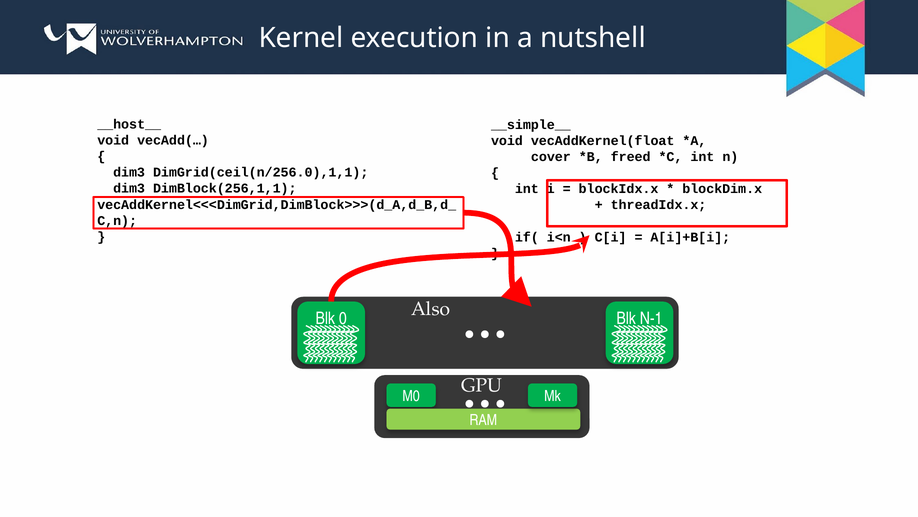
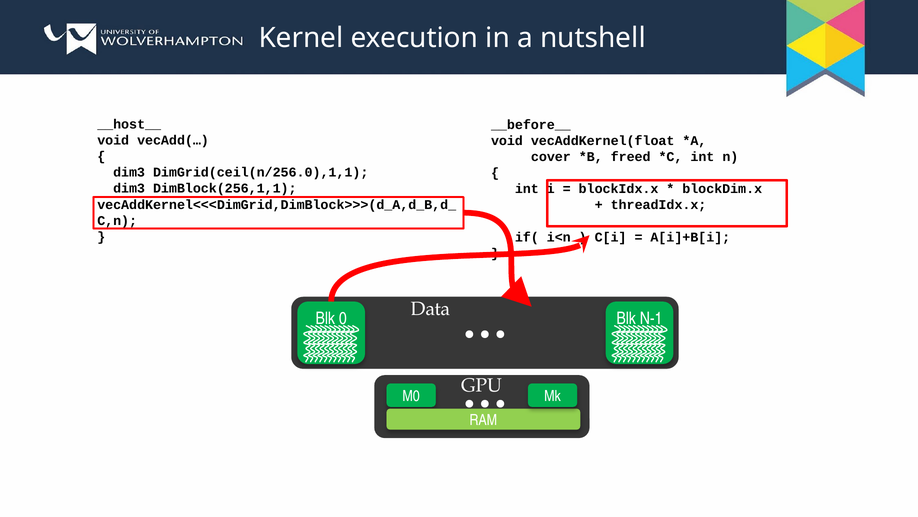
__simple__: __simple__ -> __before__
Also: Also -> Data
